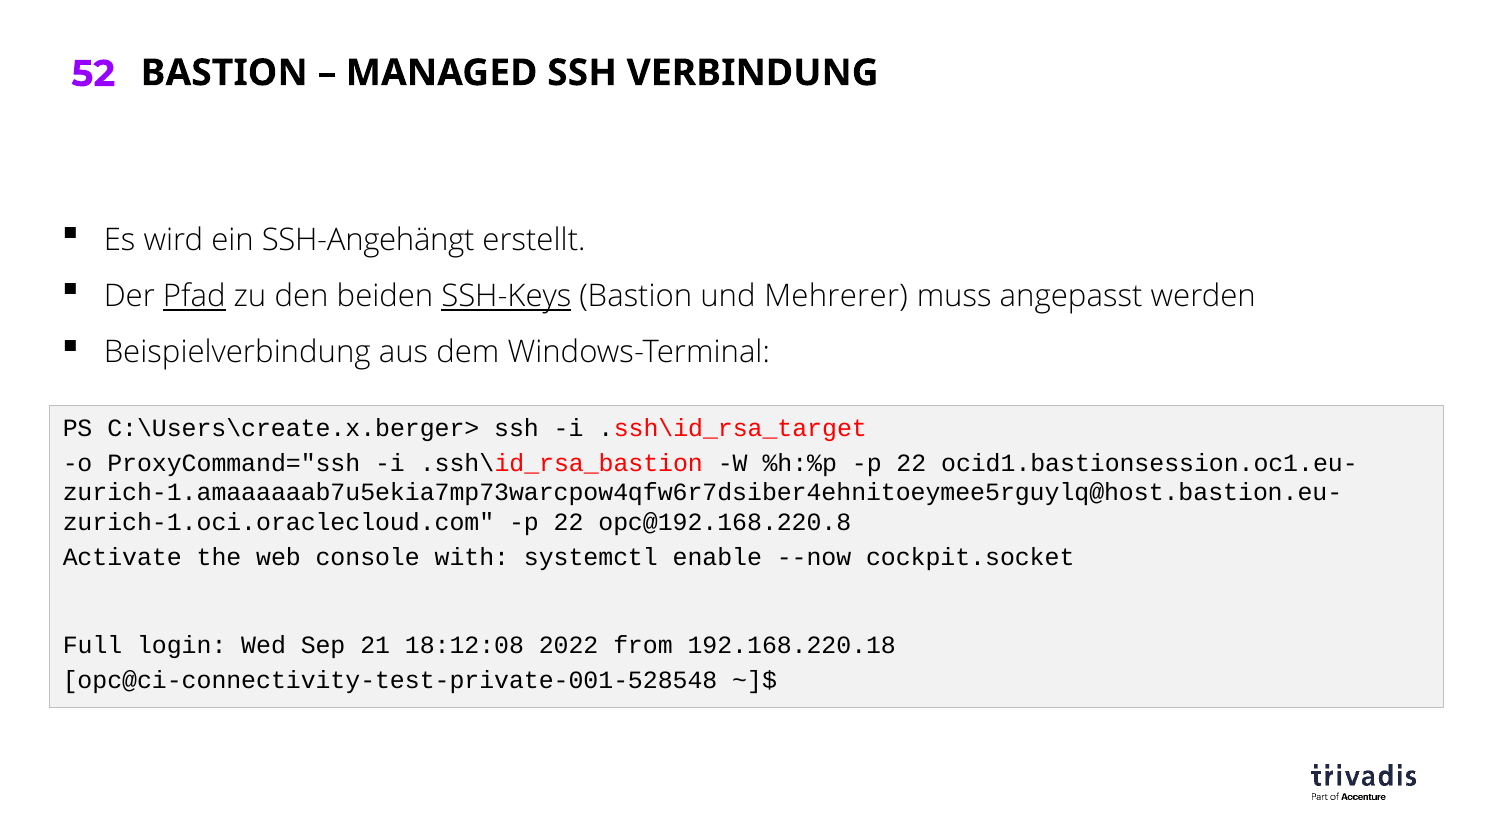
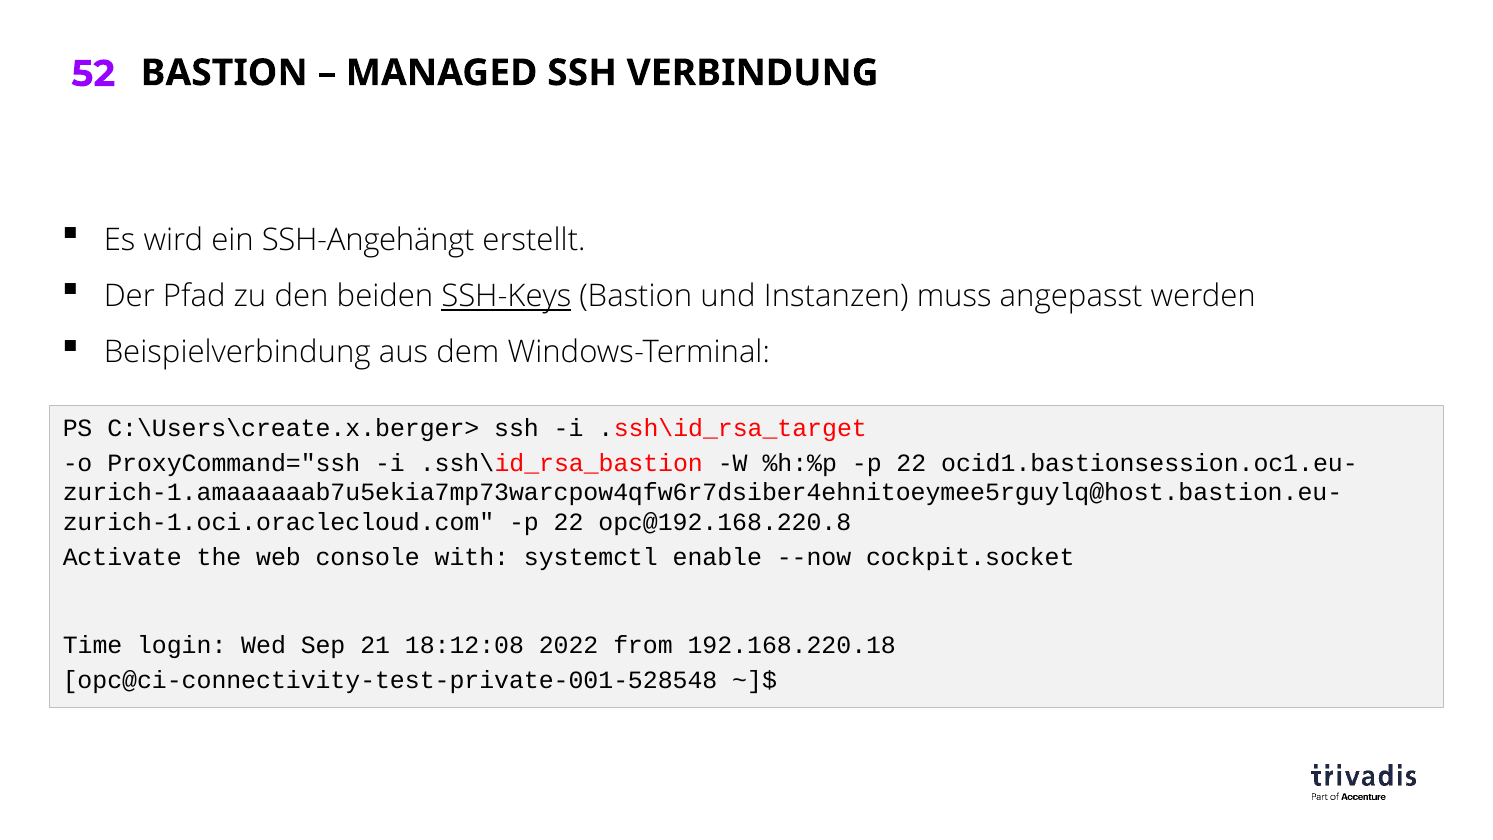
Pfad underline: present -> none
Mehrerer: Mehrerer -> Instanzen
Full: Full -> Time
